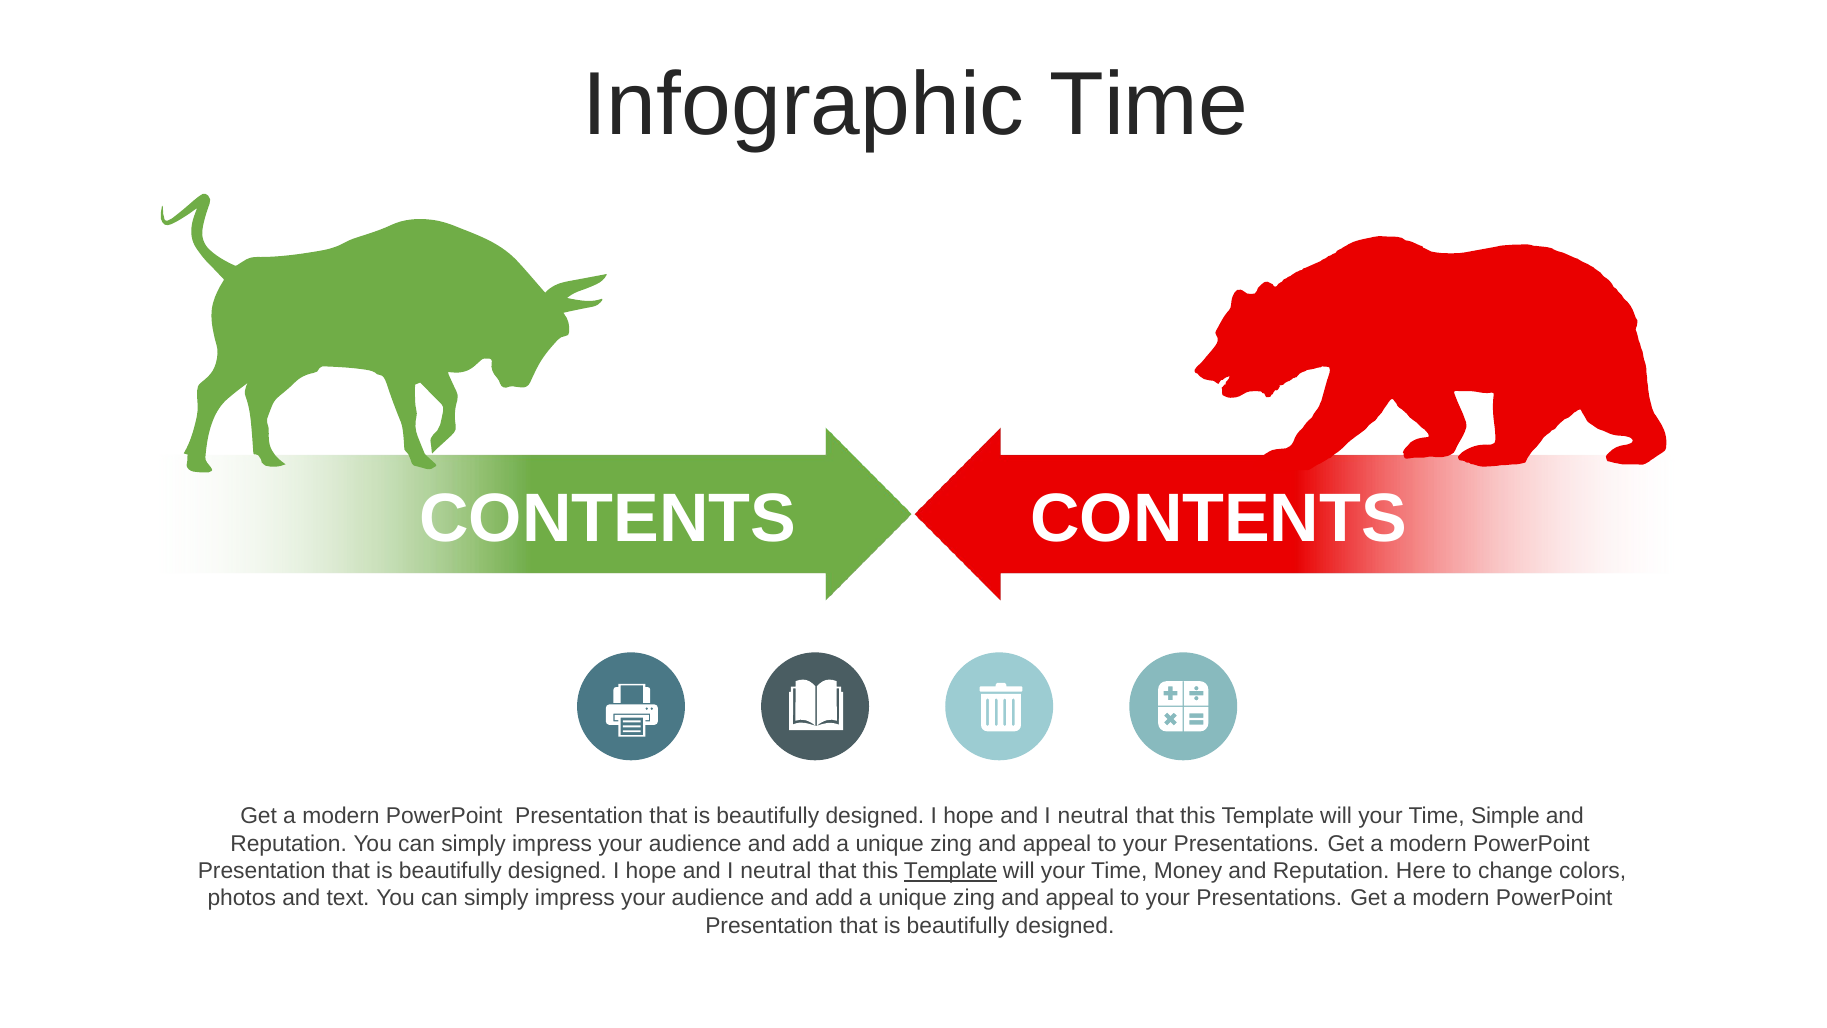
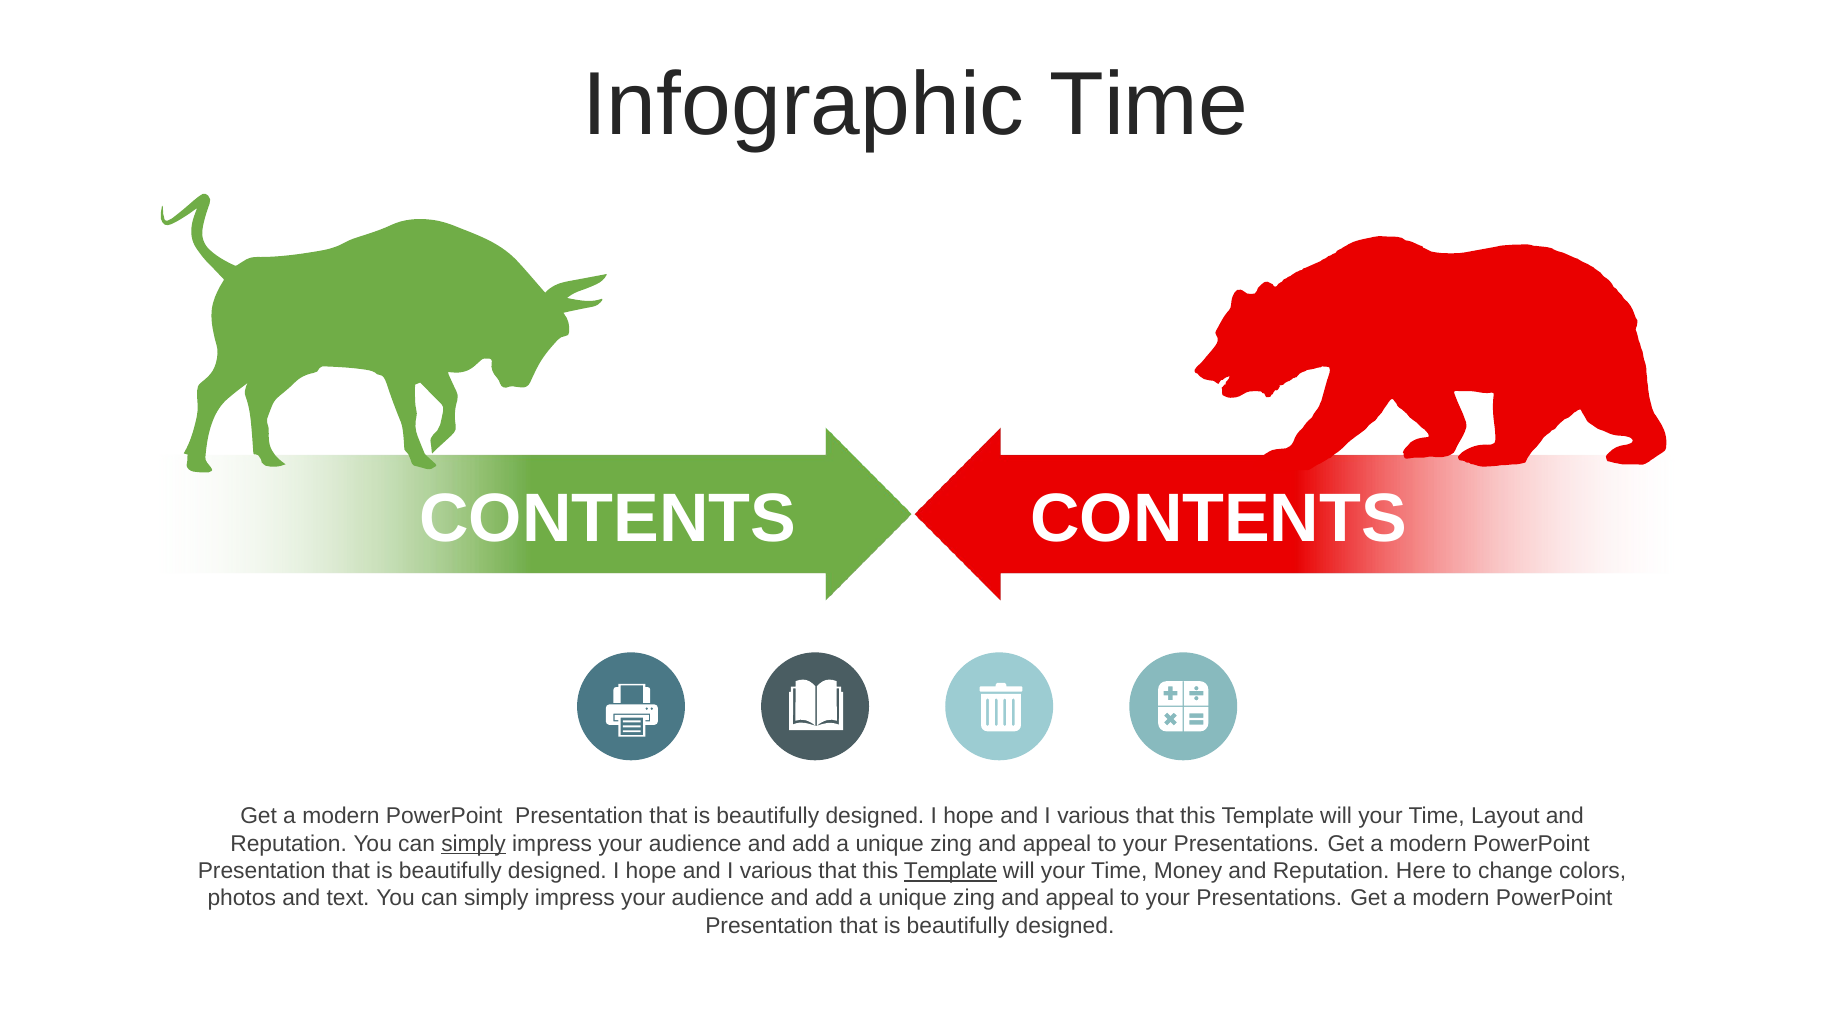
neutral at (1093, 816): neutral -> various
Simple: Simple -> Layout
simply at (474, 843) underline: none -> present
neutral at (776, 871): neutral -> various
